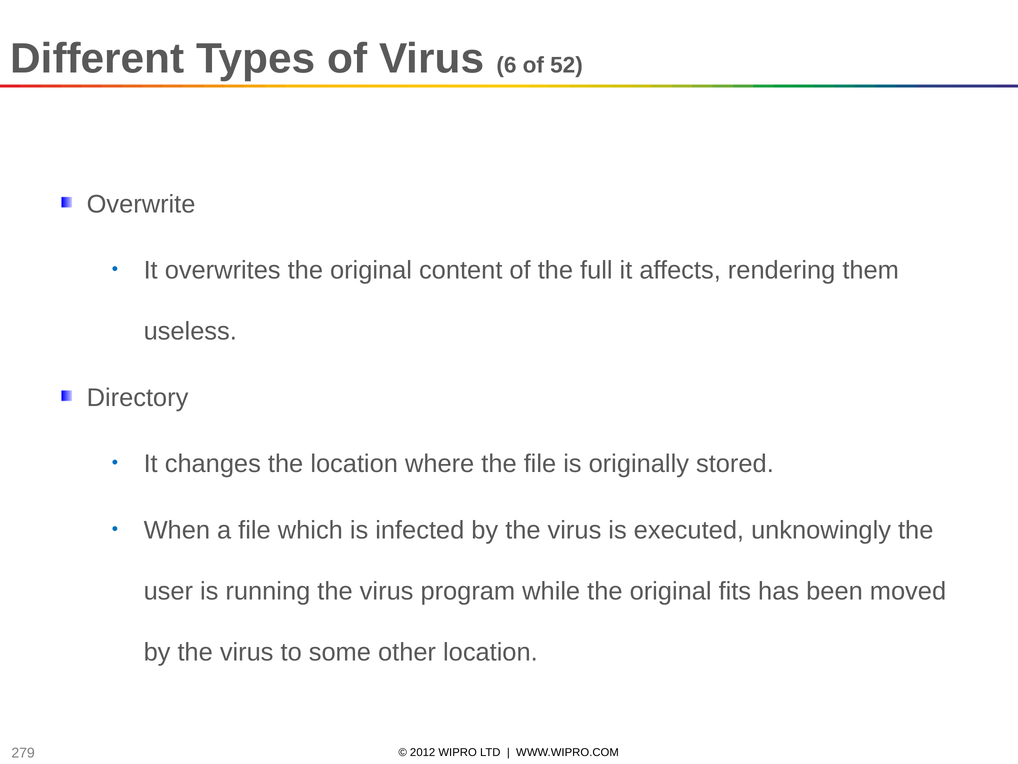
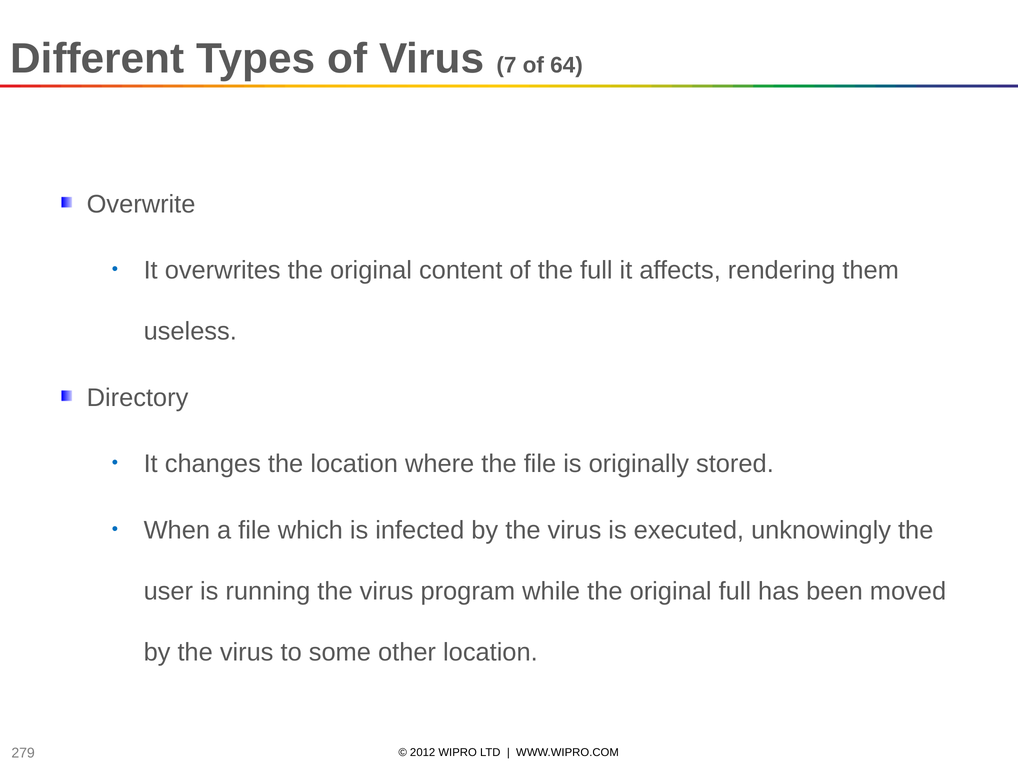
6: 6 -> 7
52: 52 -> 64
original fits: fits -> full
